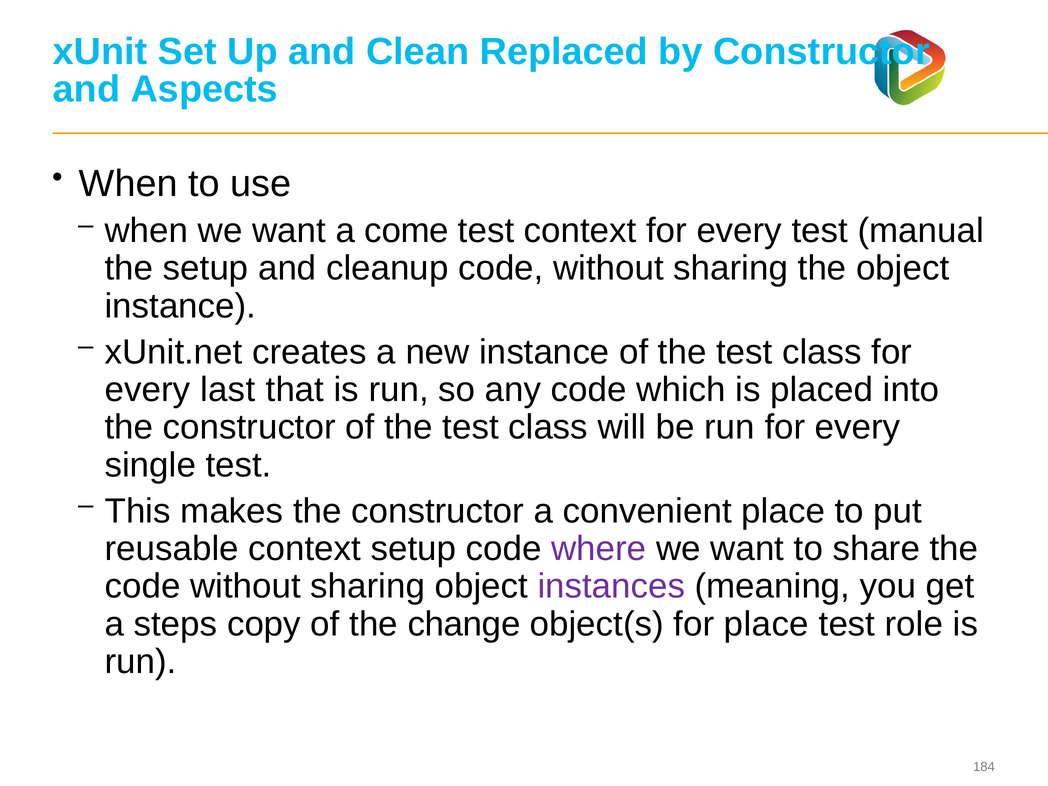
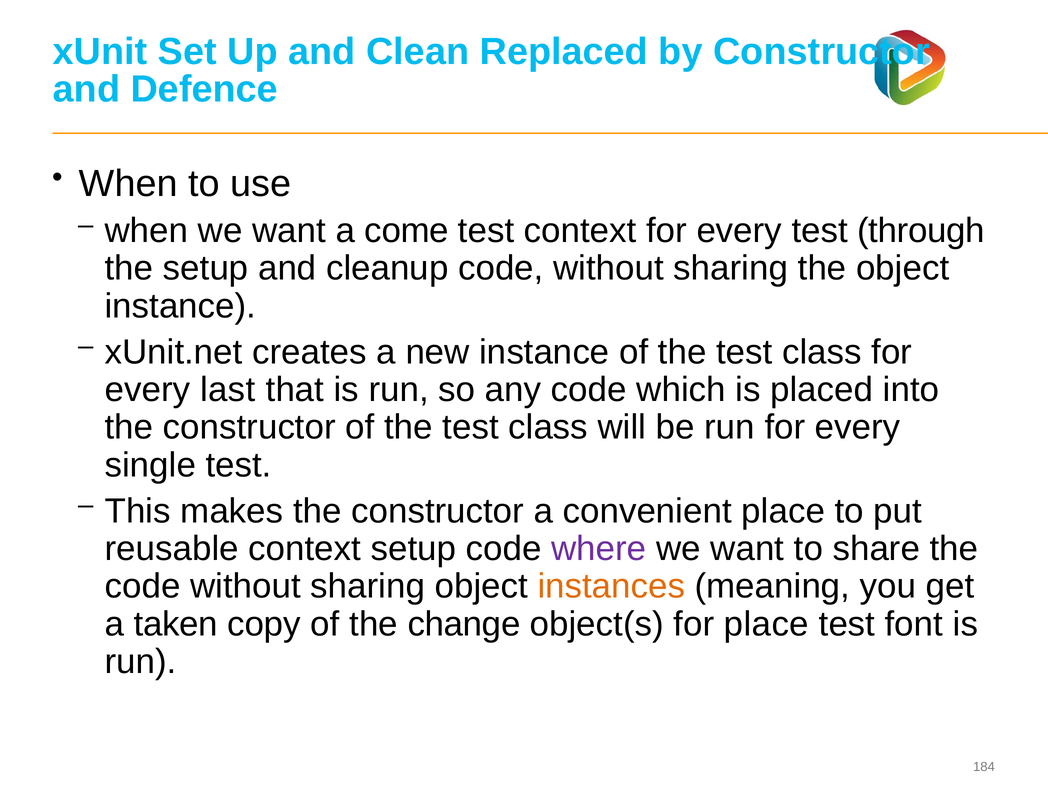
Aspects: Aspects -> Defence
manual: manual -> through
instances colour: purple -> orange
steps: steps -> taken
role: role -> font
